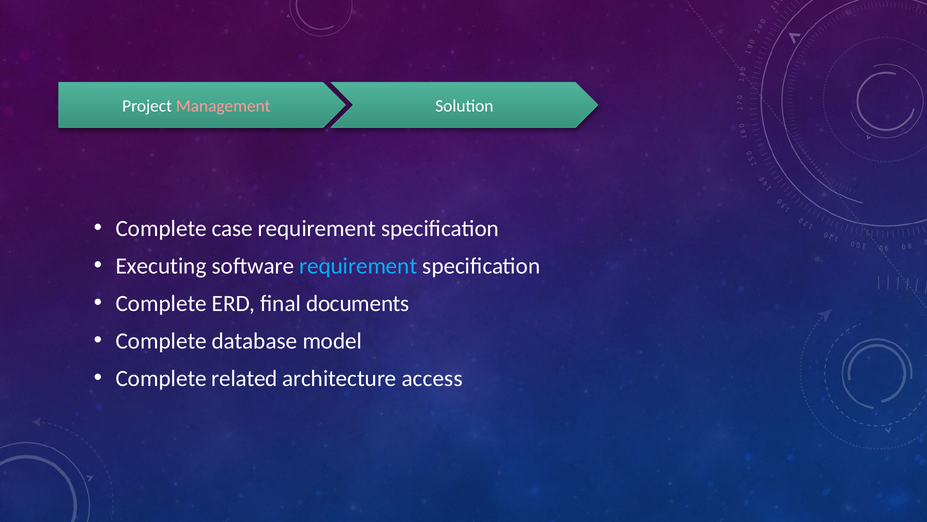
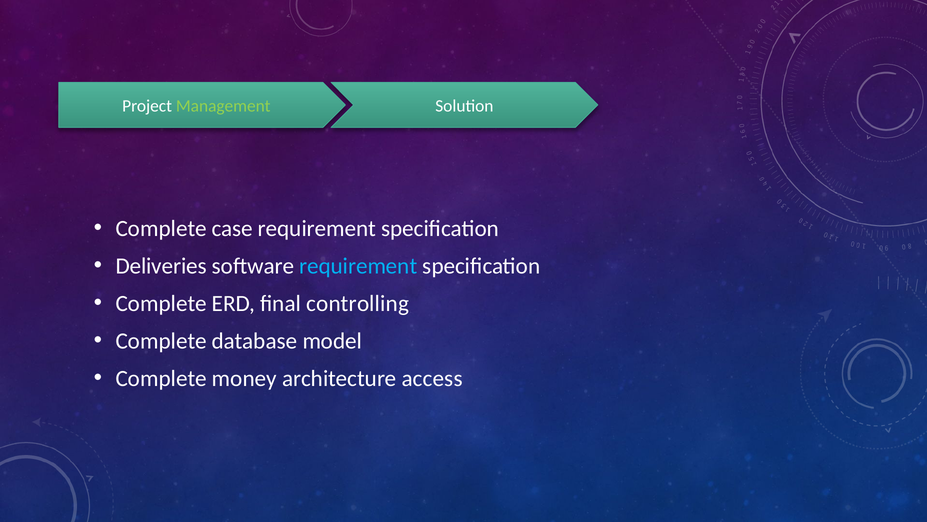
Management colour: pink -> light green
Executing: Executing -> Deliveries
documents: documents -> controlling
related: related -> money
